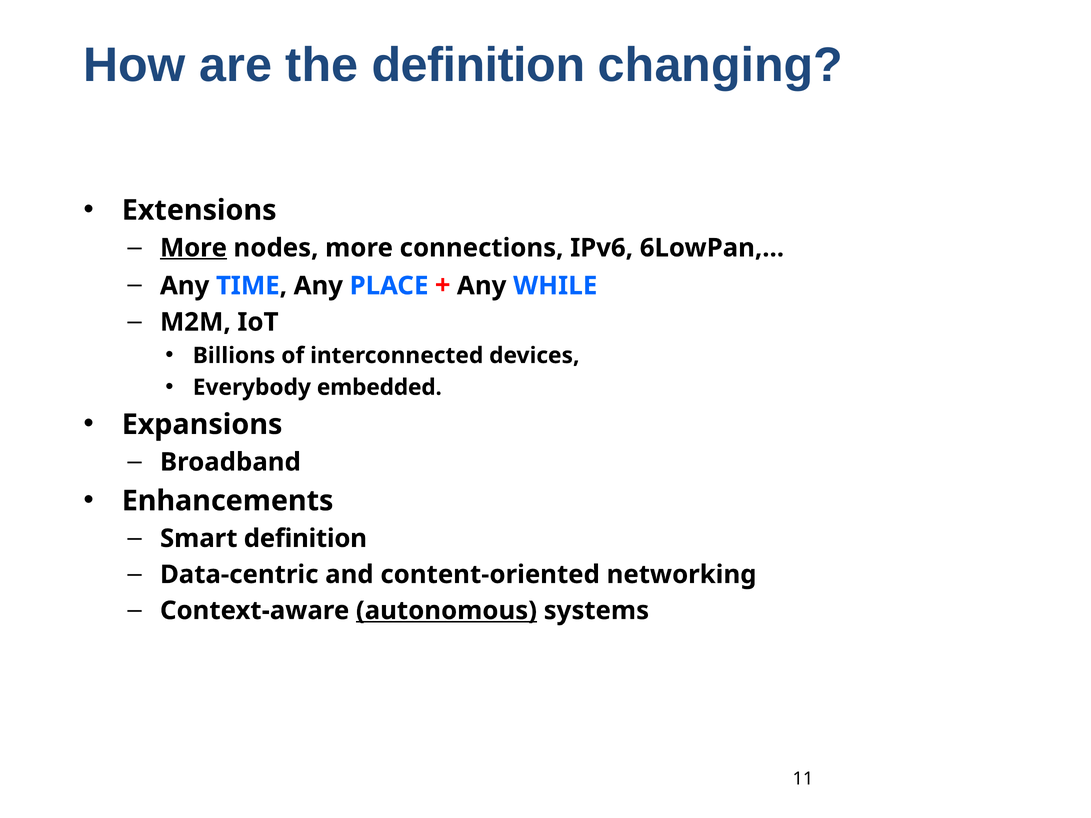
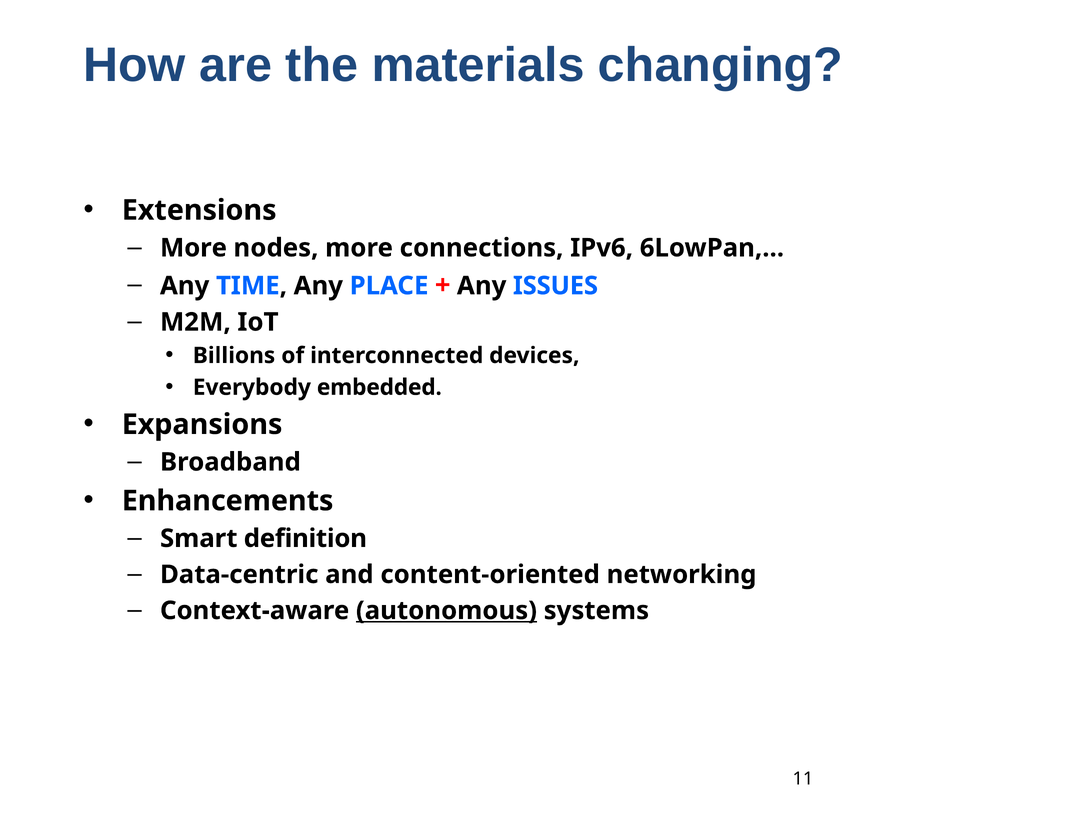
the definition: definition -> materials
More at (193, 248) underline: present -> none
WHILE: WHILE -> ISSUES
